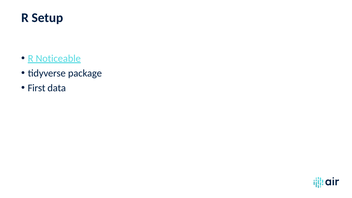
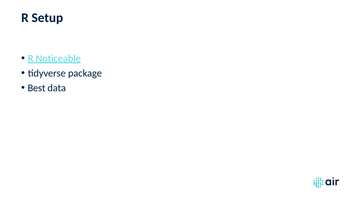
First: First -> Best
